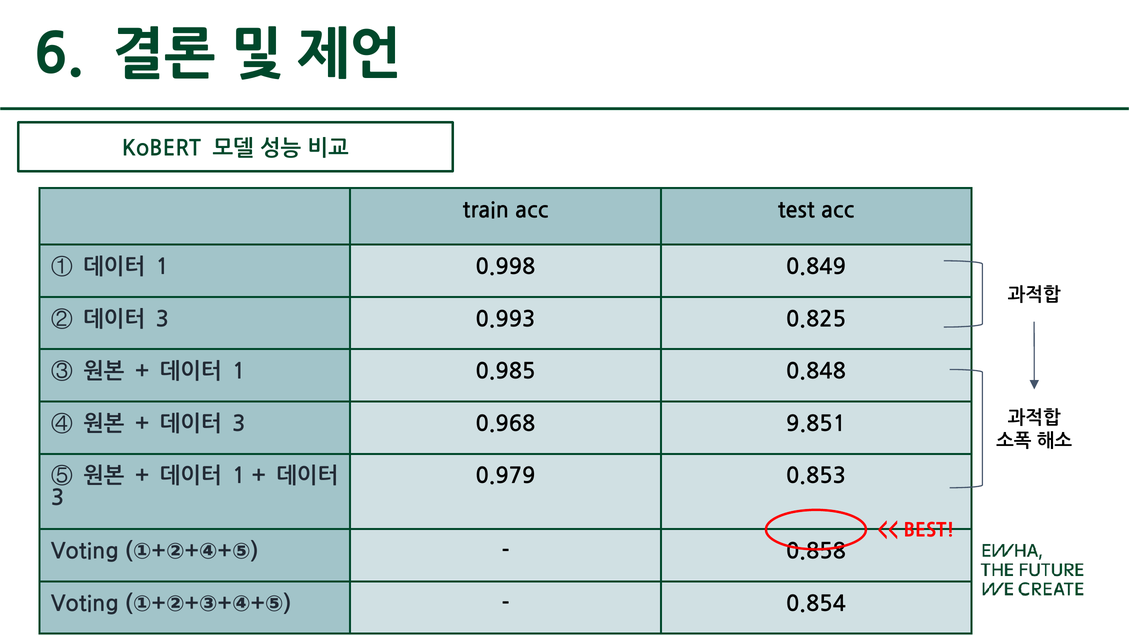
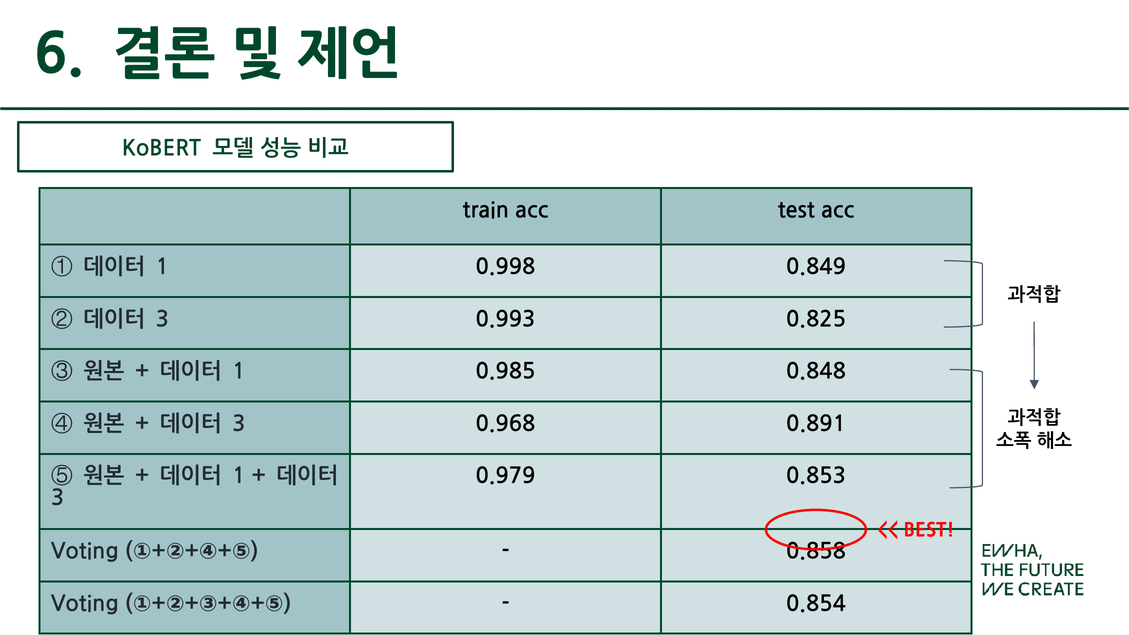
9.851: 9.851 -> 0.891
